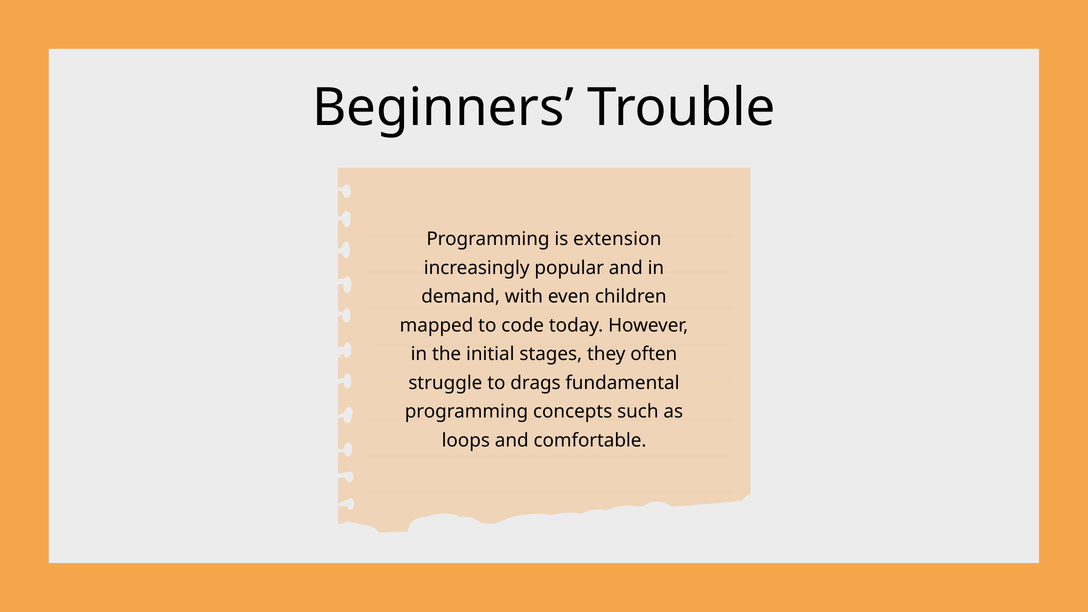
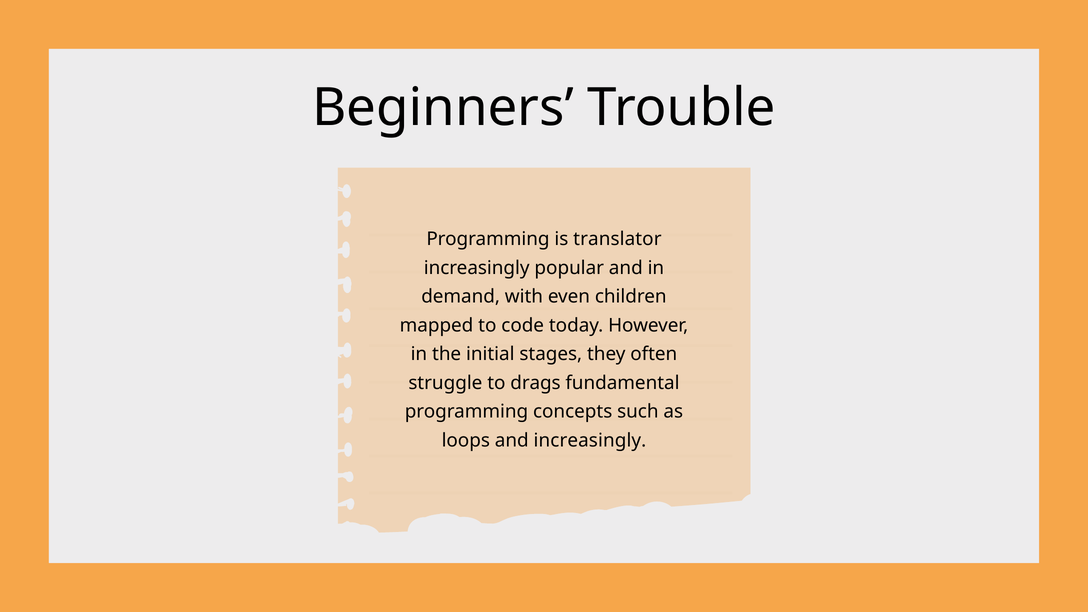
extension: extension -> translator
and comfortable: comfortable -> increasingly
